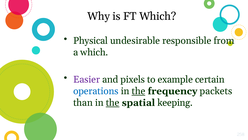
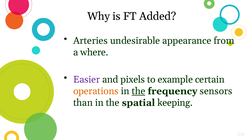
FT Which: Which -> Added
Physical: Physical -> Arteries
responsible: responsible -> appearance
a which: which -> where
operations colour: blue -> orange
packets: packets -> sensors
the at (113, 102) underline: present -> none
